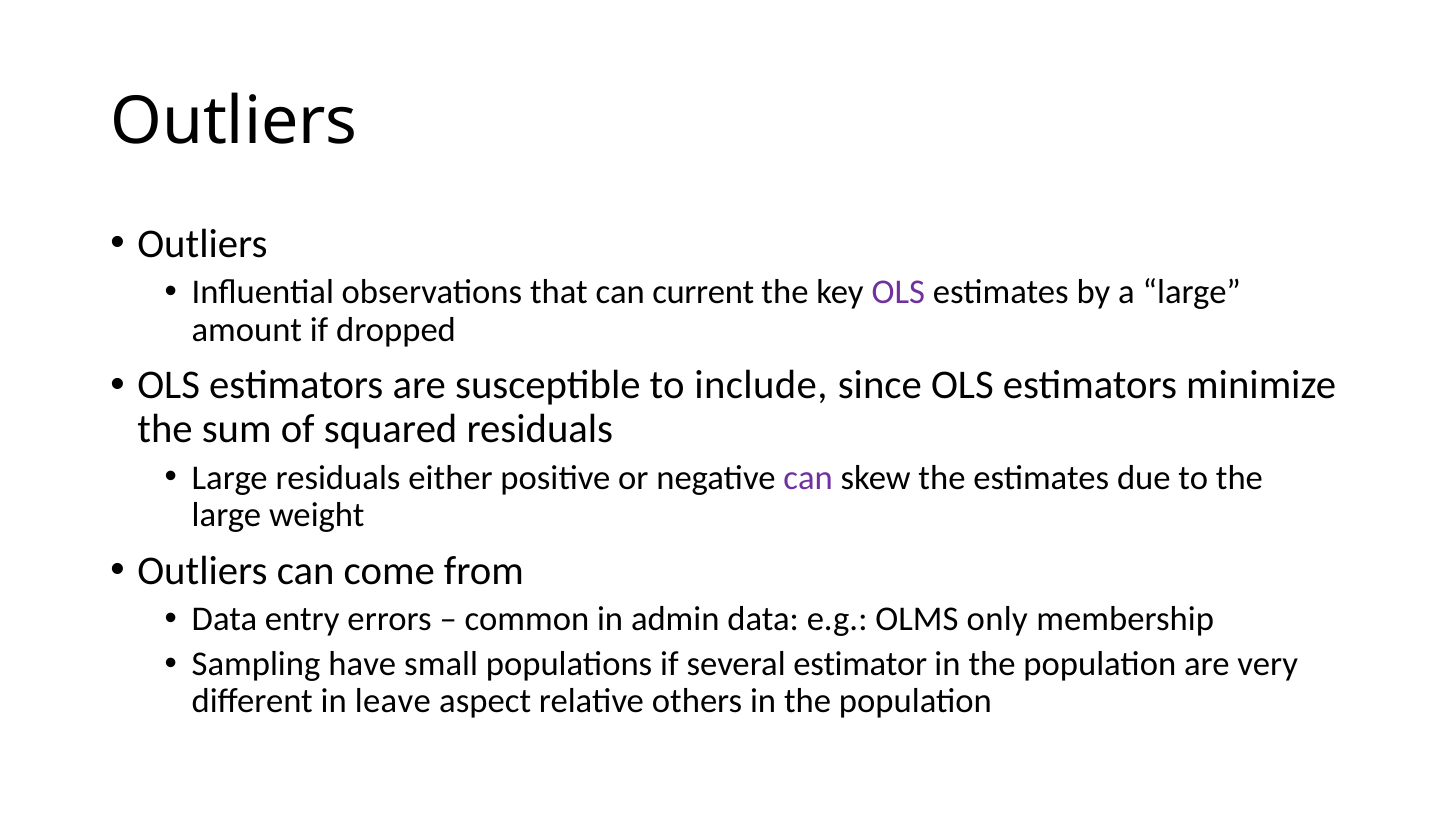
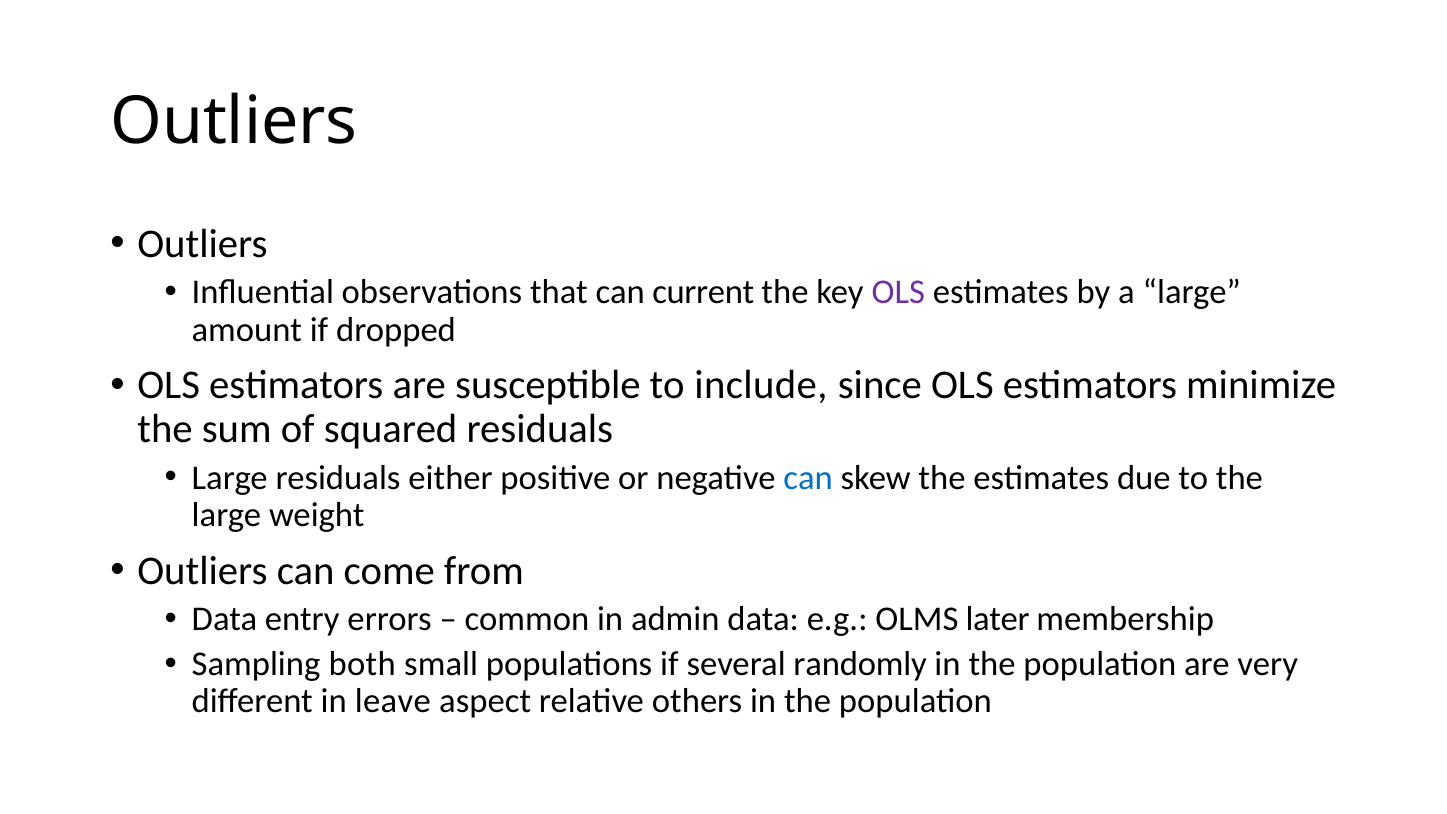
can at (808, 478) colour: purple -> blue
only: only -> later
have: have -> both
estimator: estimator -> randomly
